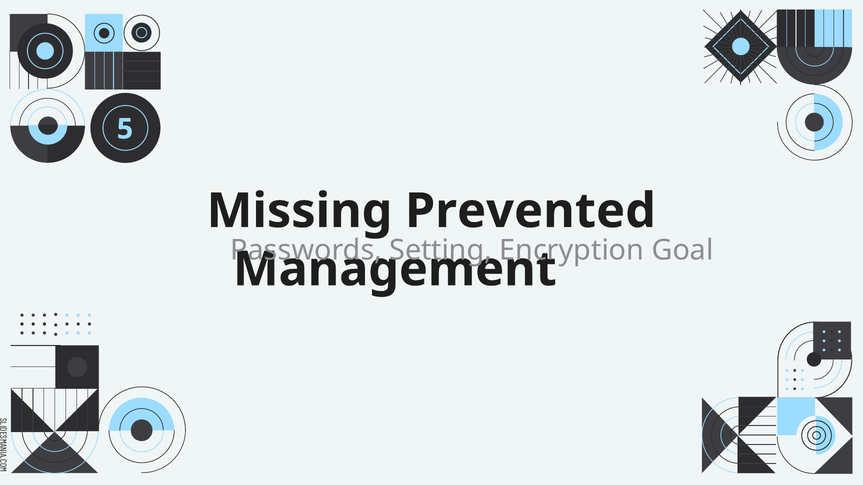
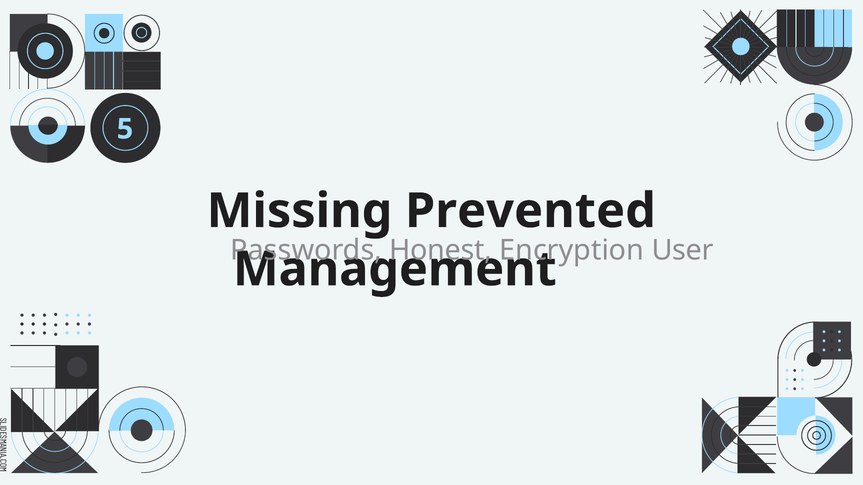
Setting: Setting -> Honest
Goal: Goal -> User
